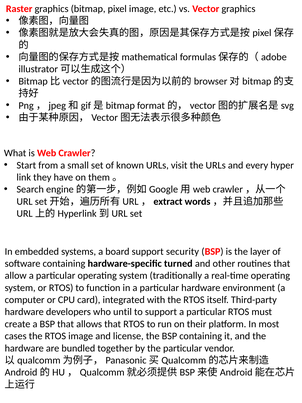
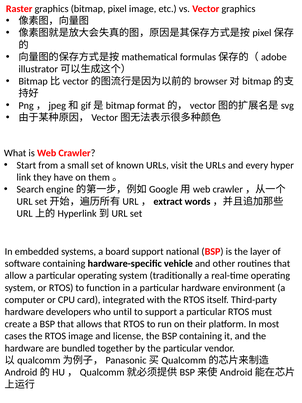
security: security -> national
turned: turned -> vehicle
